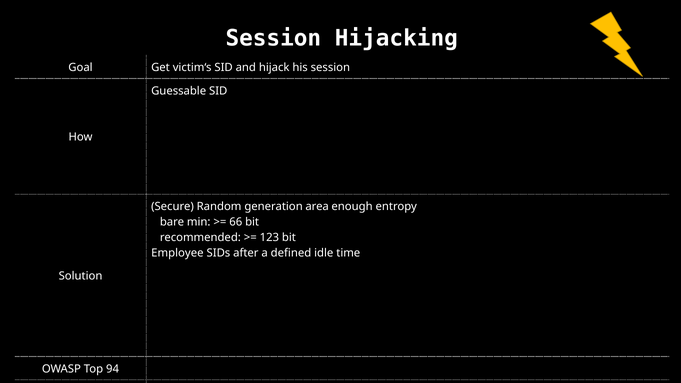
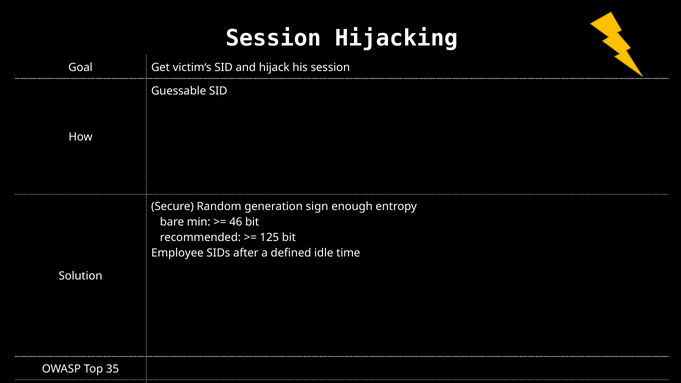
area: area -> sign
66: 66 -> 46
123: 123 -> 125
94: 94 -> 35
